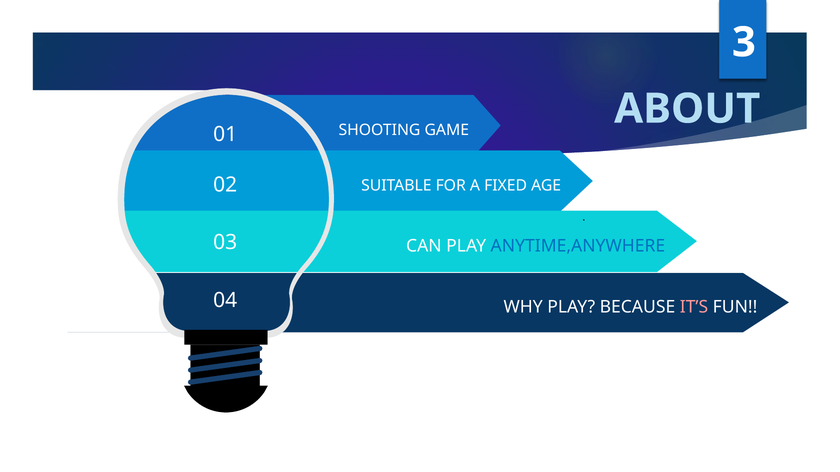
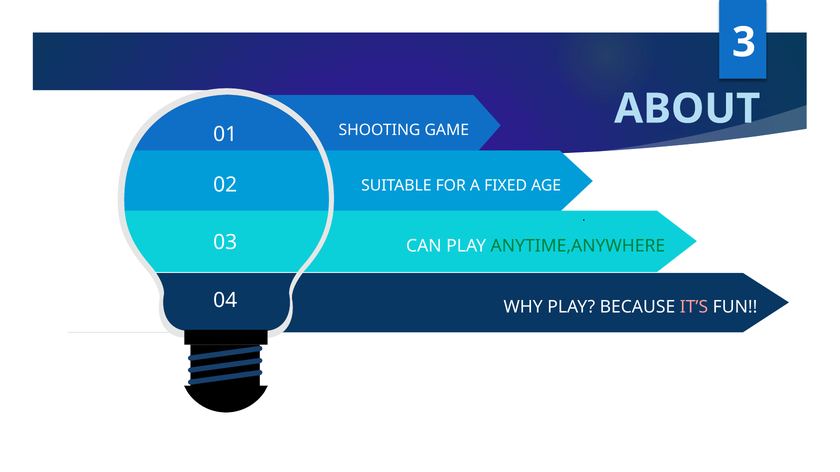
ANYTIME,ANYWHERE colour: blue -> green
